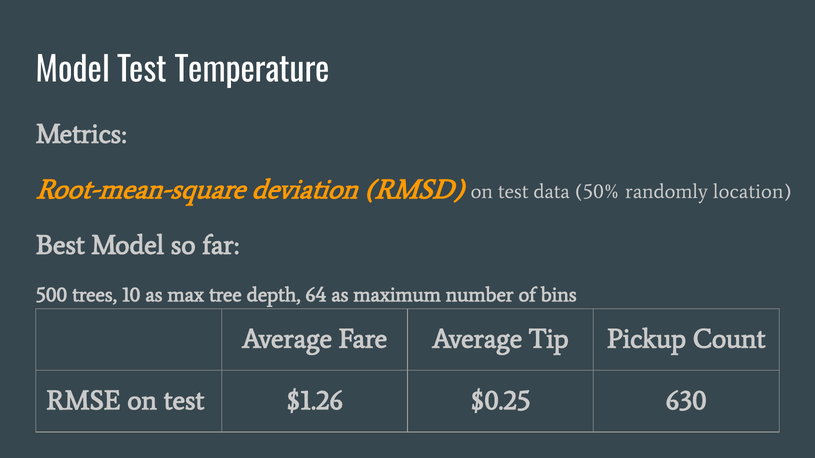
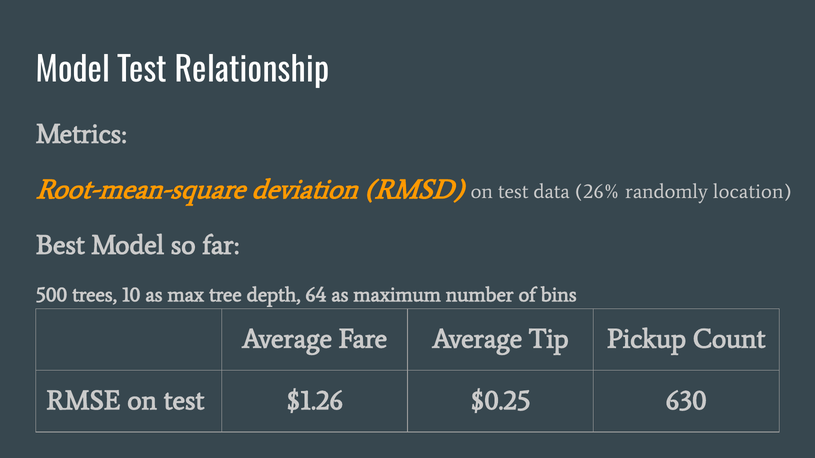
Temperature: Temperature -> Relationship
50%: 50% -> 26%
